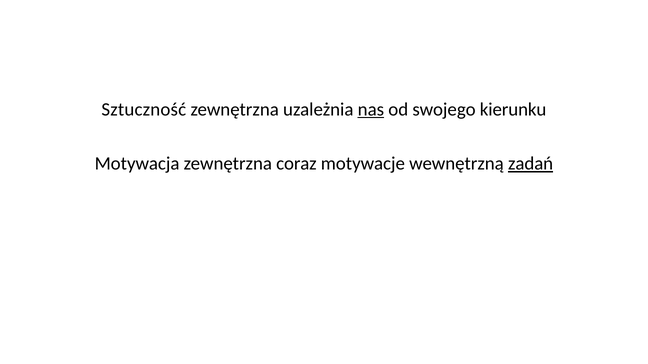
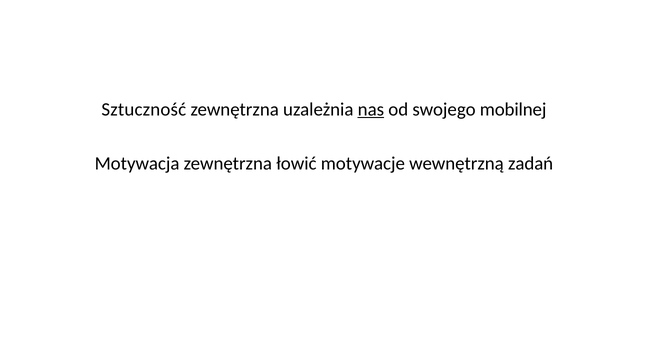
kierunku: kierunku -> mobilnej
coraz: coraz -> łowić
zadań underline: present -> none
